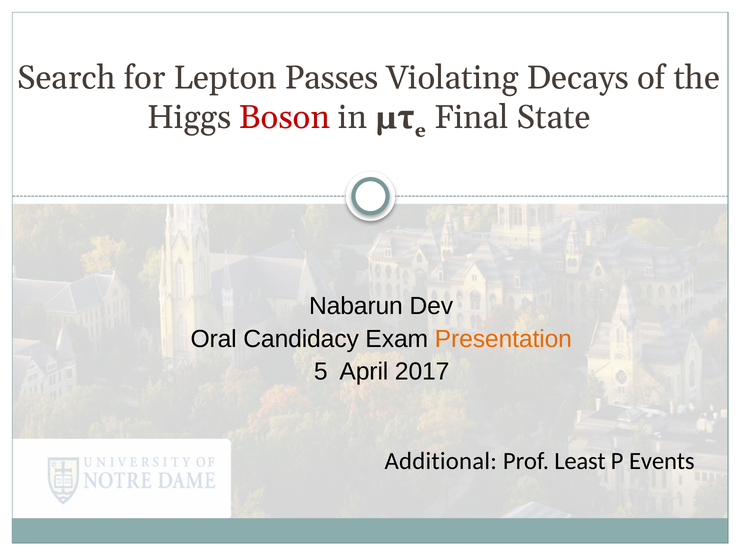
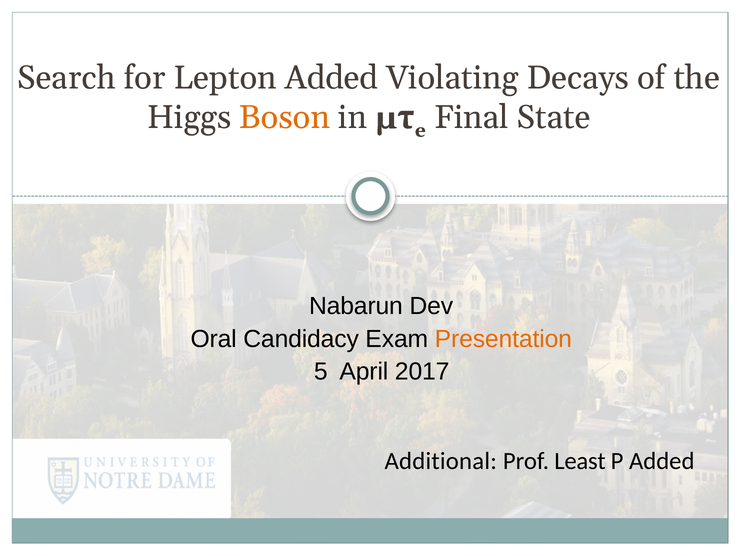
Lepton Passes: Passes -> Added
Boson colour: red -> orange
P Events: Events -> Added
